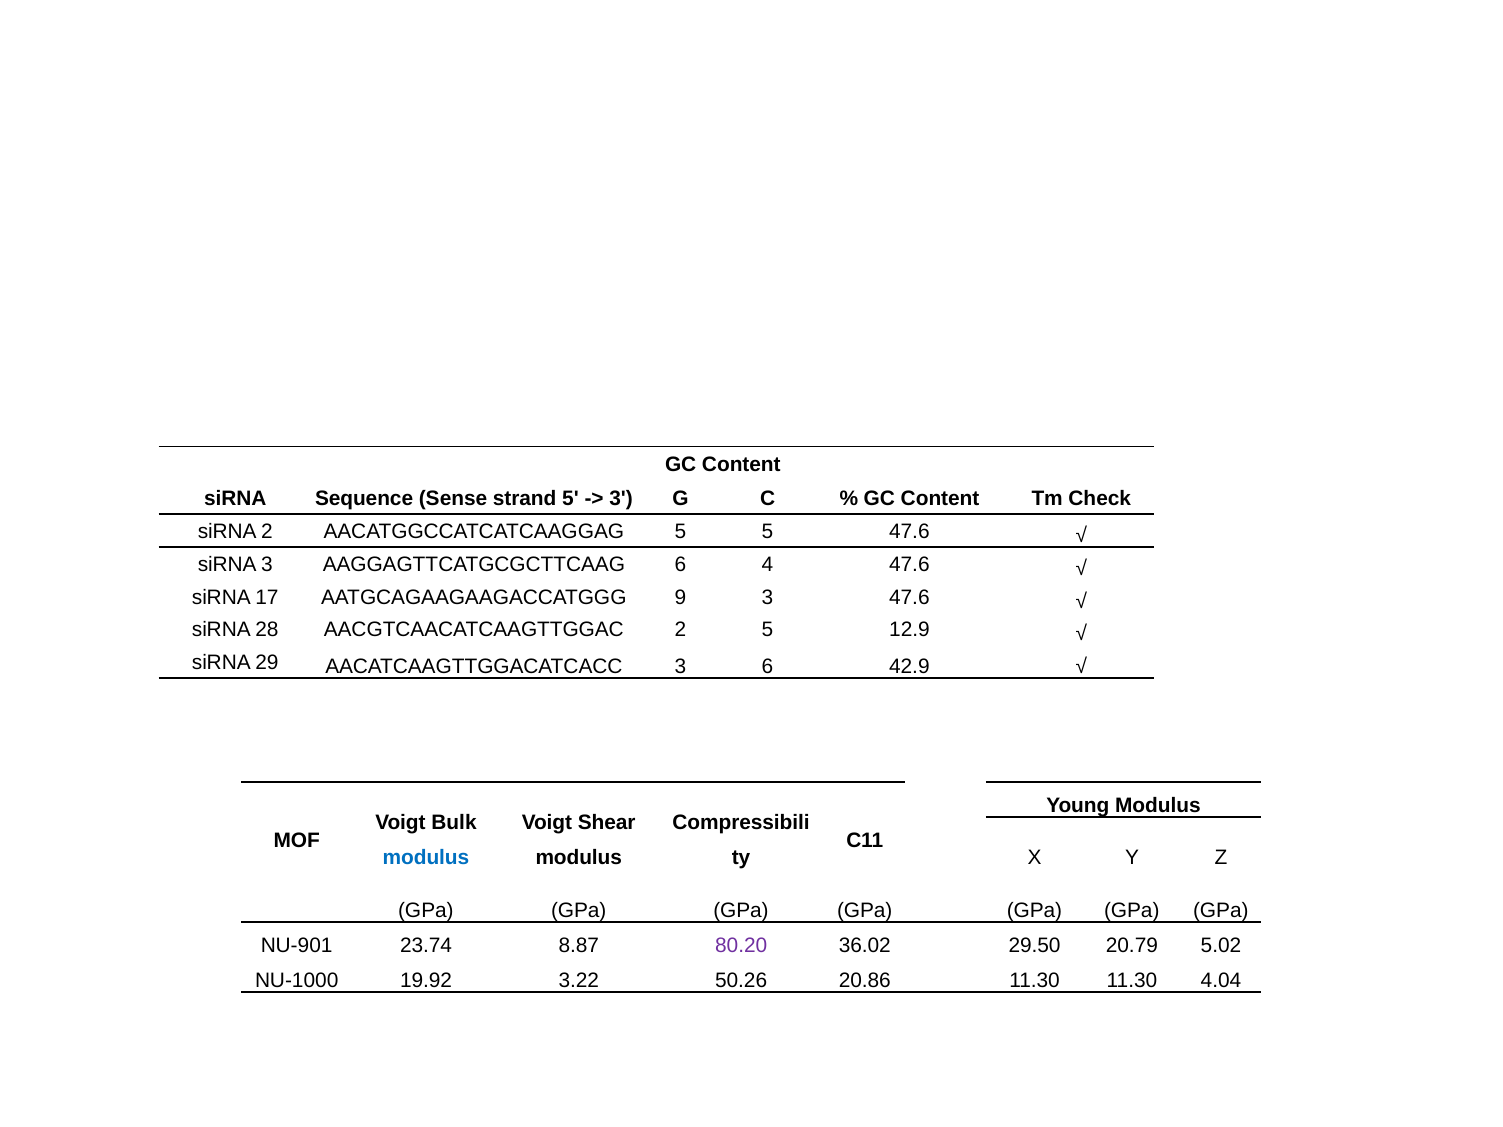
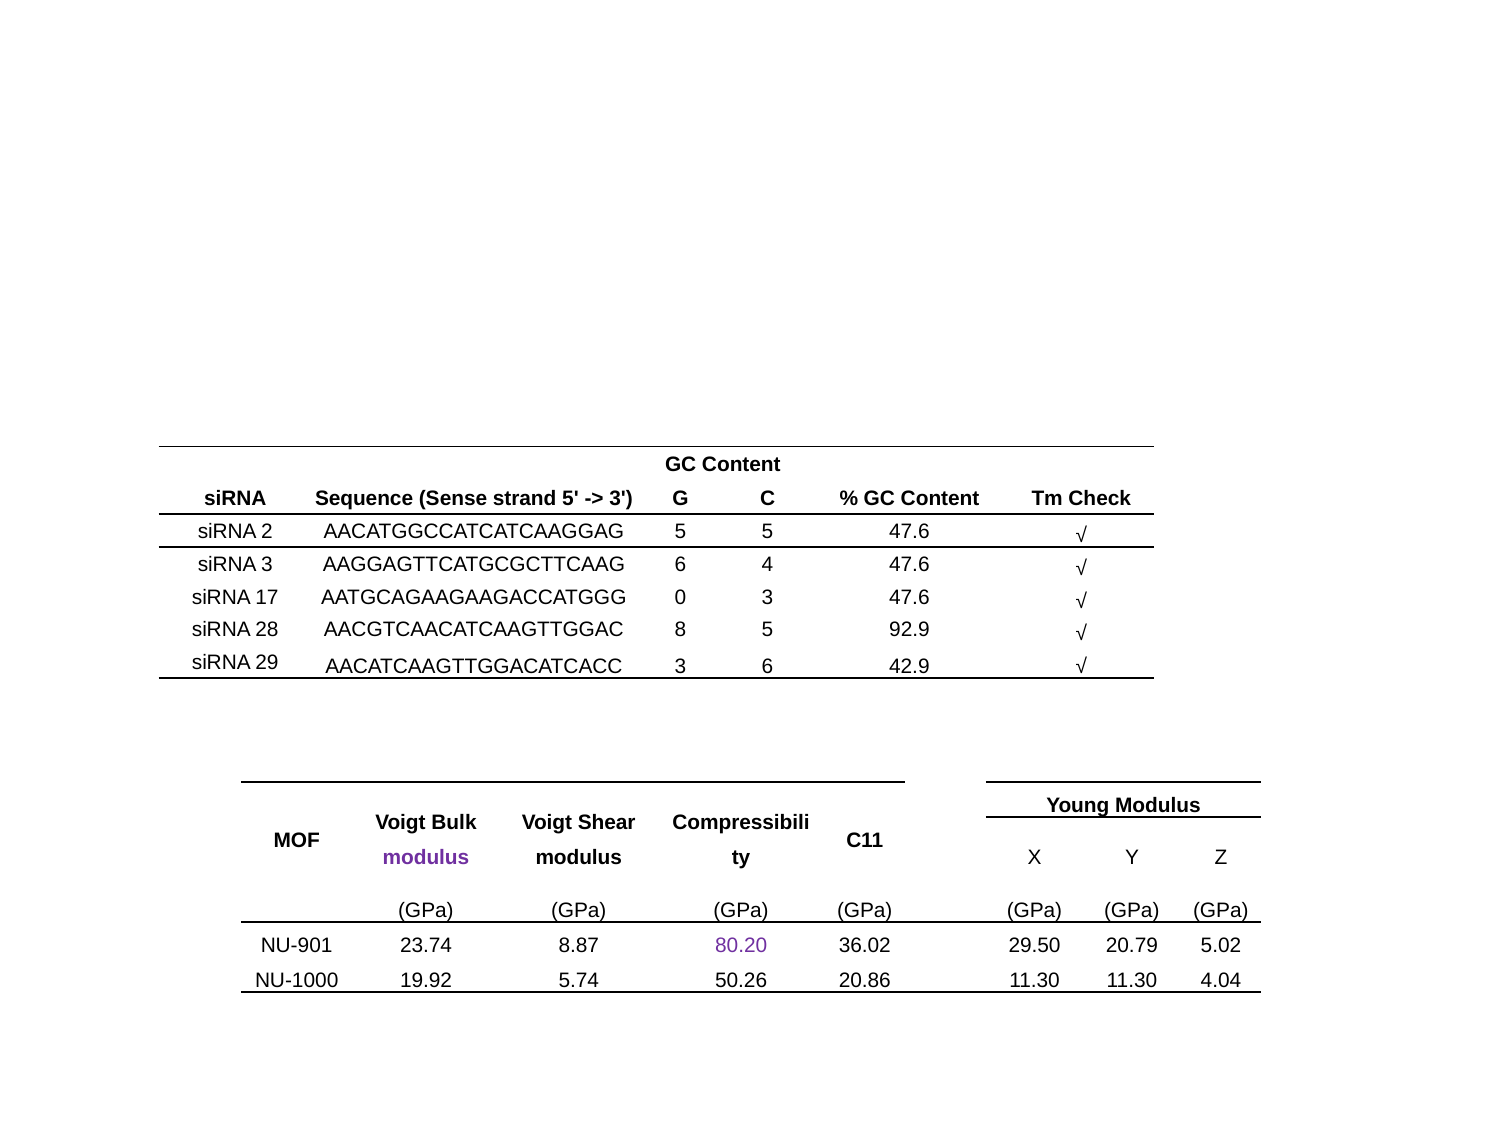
9: 9 -> 0
AACGTCAACATCAAGTTGGAC 2: 2 -> 8
12.9: 12.9 -> 92.9
modulus at (426, 858) colour: blue -> purple
3.22: 3.22 -> 5.74
